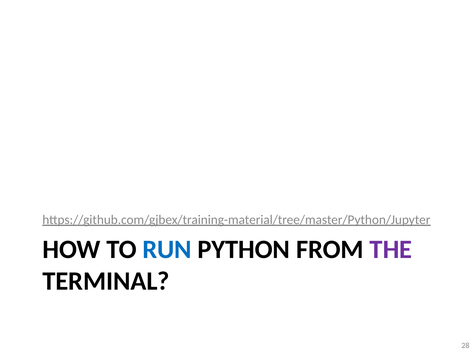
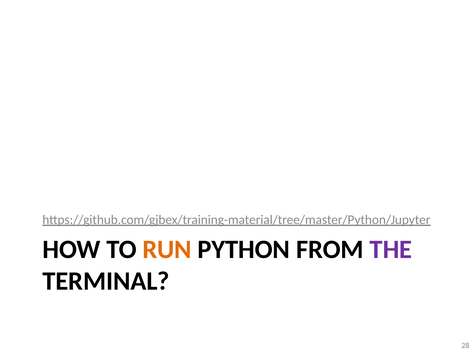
RUN colour: blue -> orange
